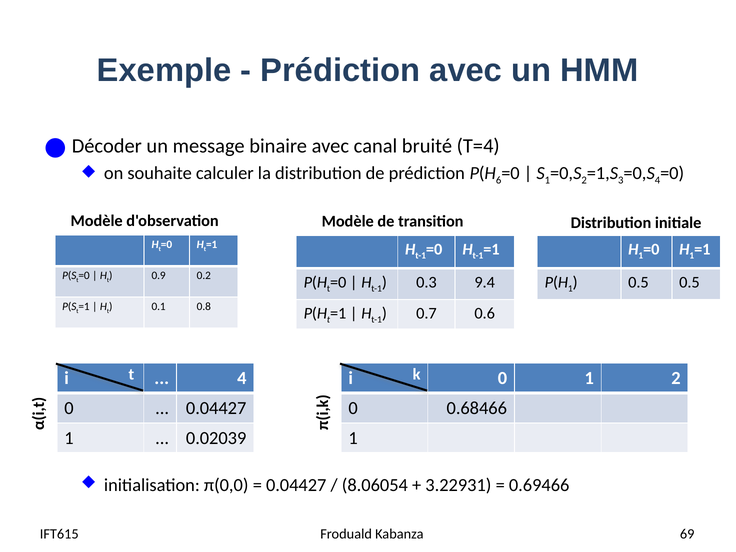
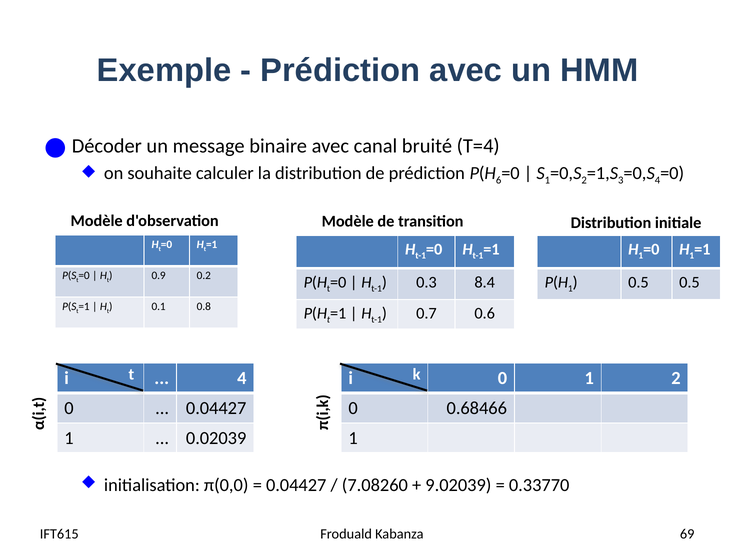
9.4: 9.4 -> 8.4
8.06054: 8.06054 -> 7.08260
3.22931: 3.22931 -> 9.02039
0.69466: 0.69466 -> 0.33770
